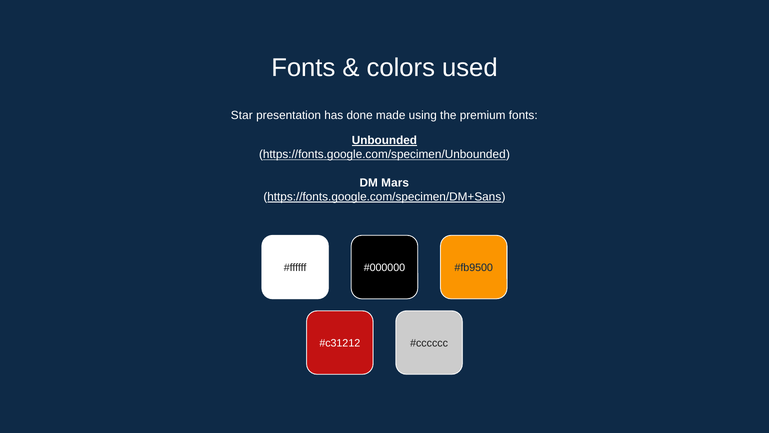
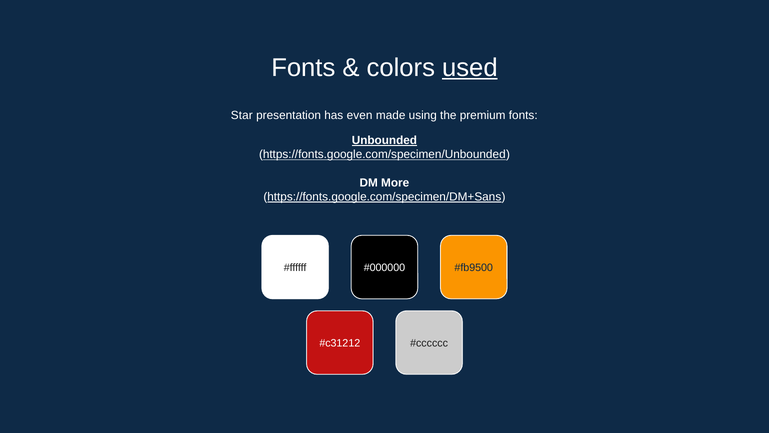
used underline: none -> present
done: done -> even
Mars: Mars -> More
